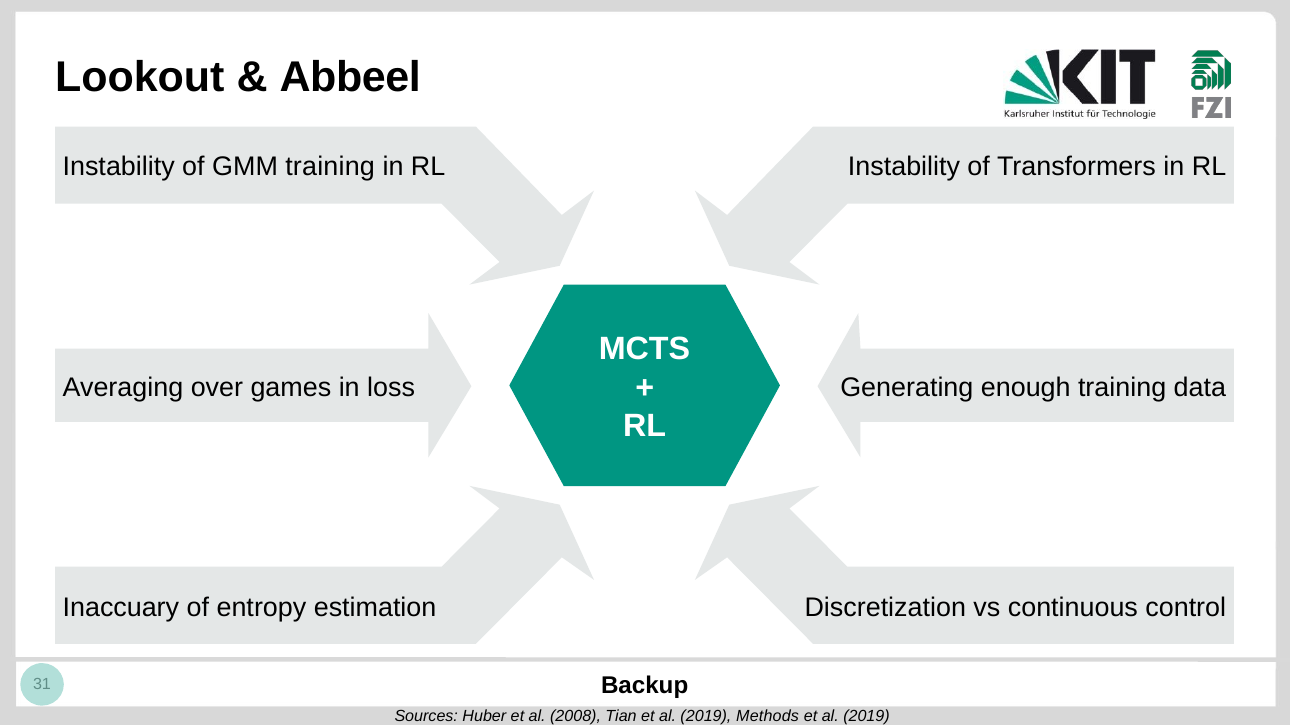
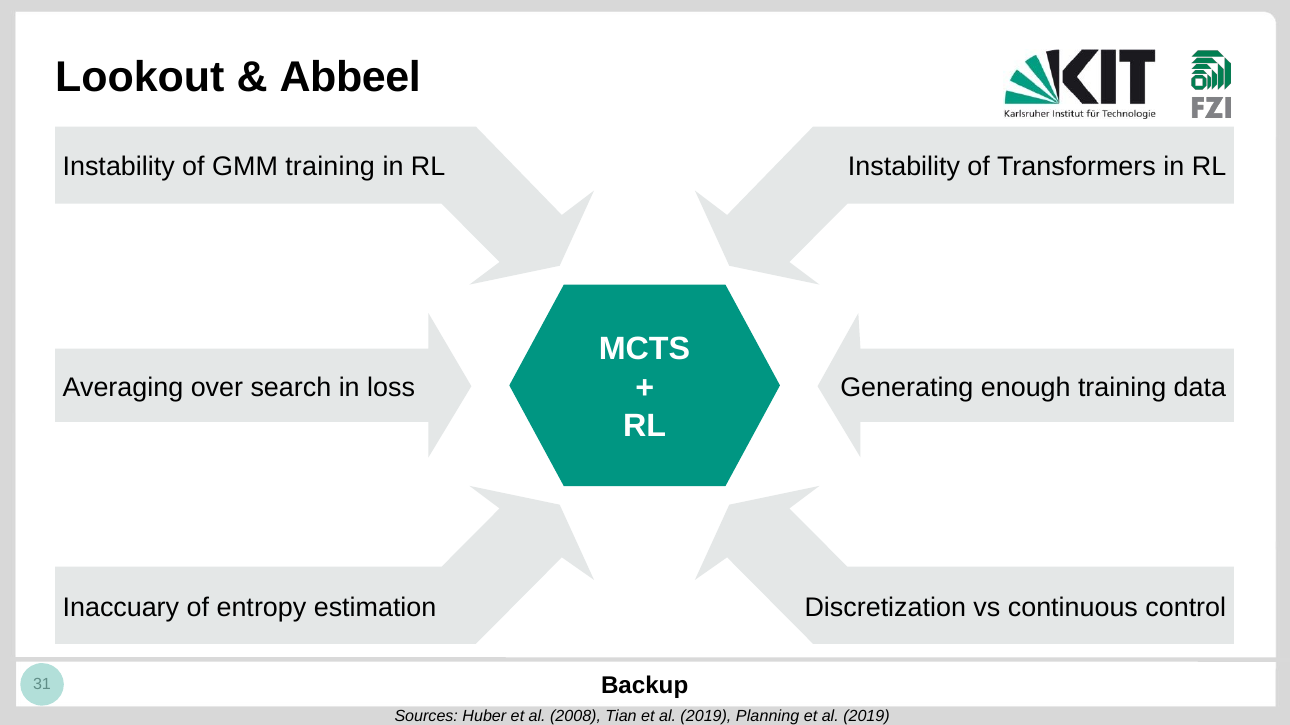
games: games -> search
Methods: Methods -> Planning
